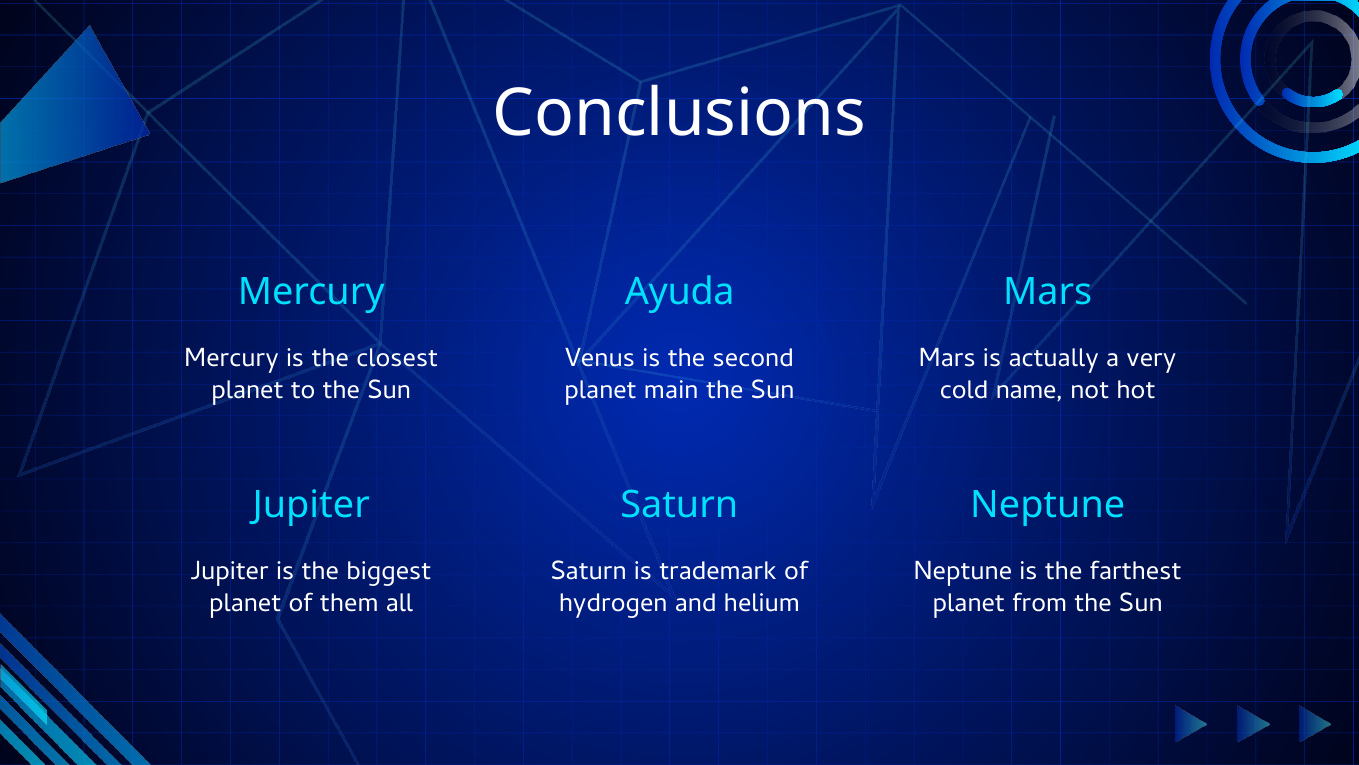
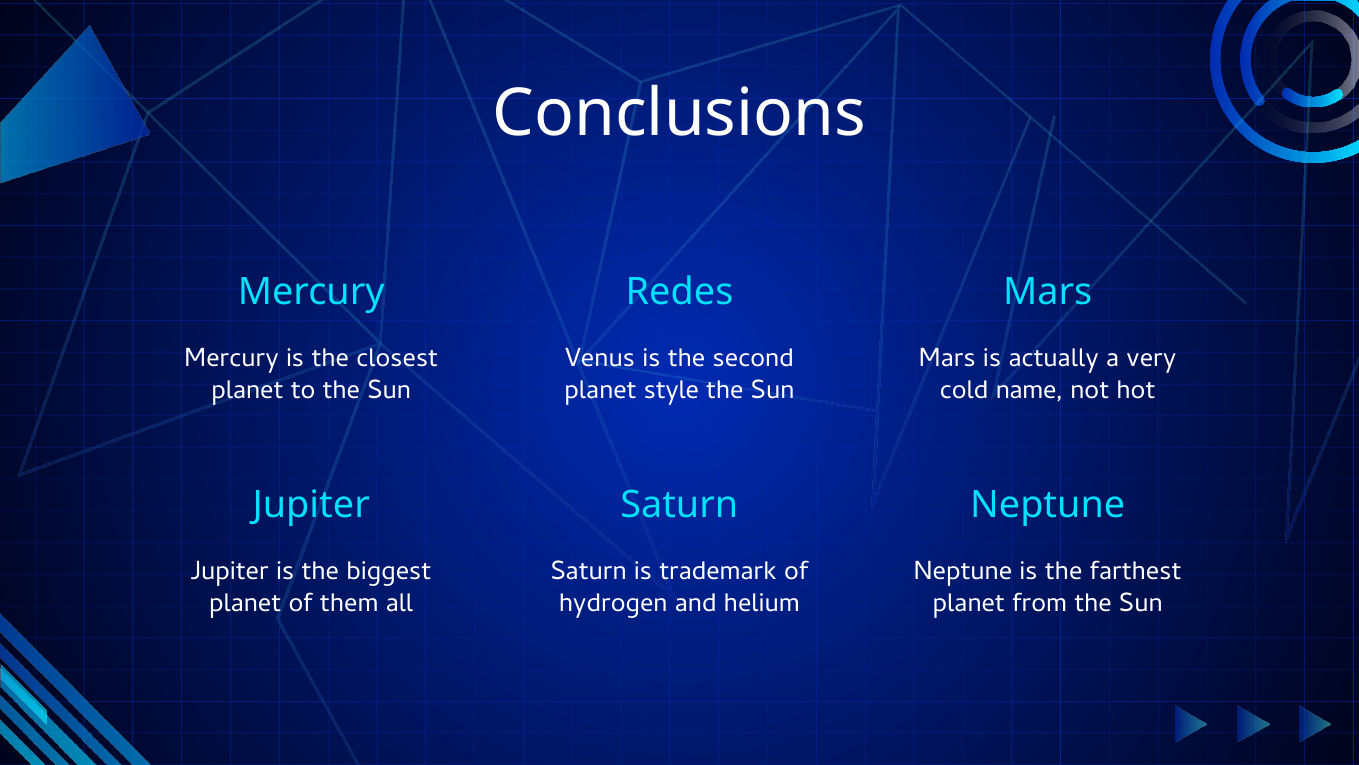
Ayuda: Ayuda -> Redes
main: main -> style
